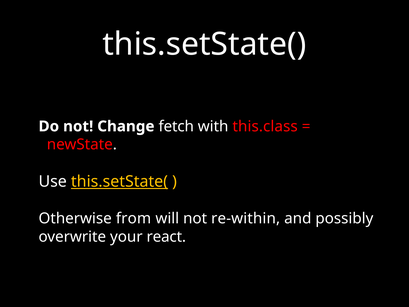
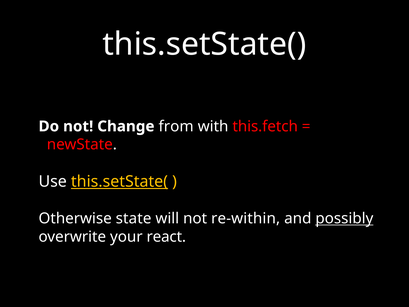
fetch: fetch -> from
this.class: this.class -> this.fetch
from: from -> state
possibly underline: none -> present
